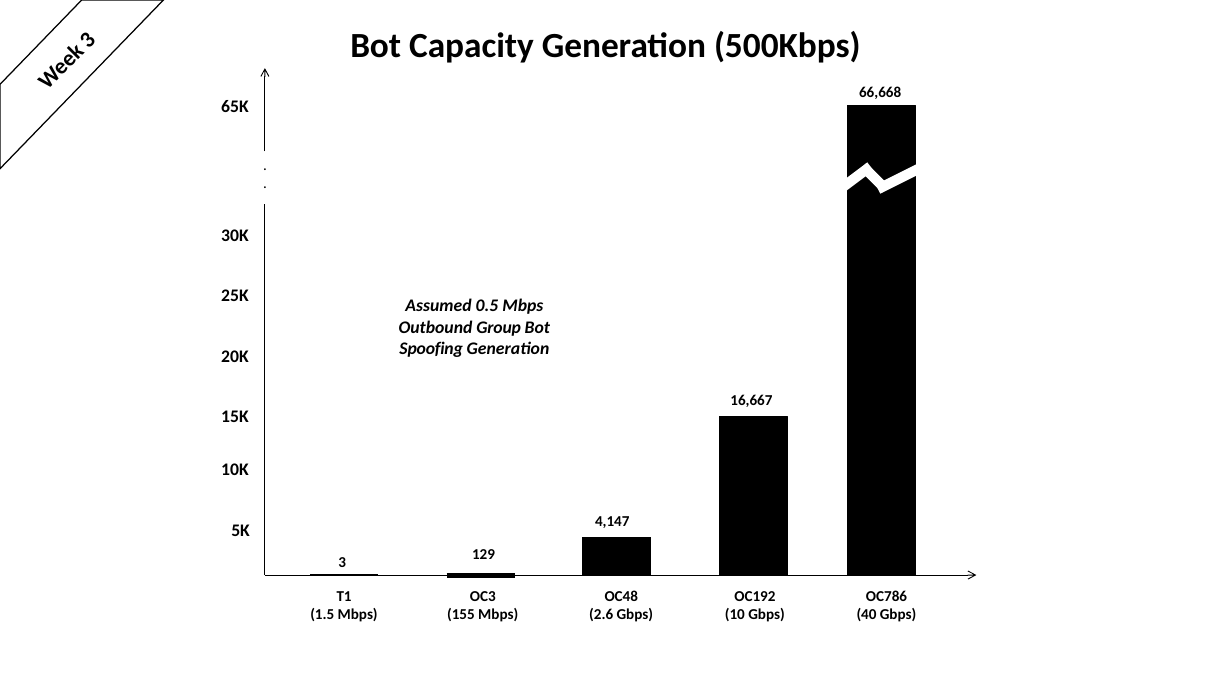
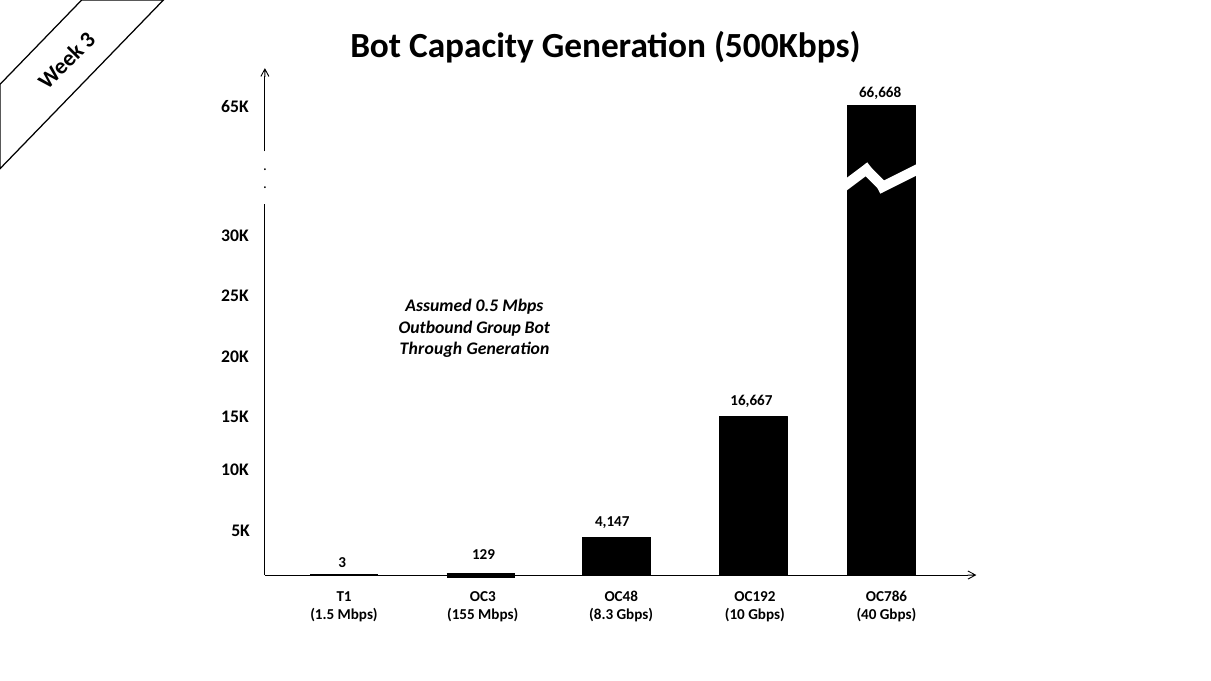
Spoofing: Spoofing -> Through
2.6: 2.6 -> 8.3
